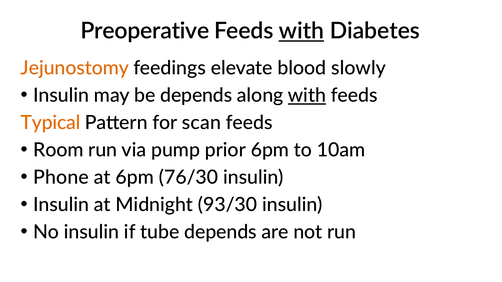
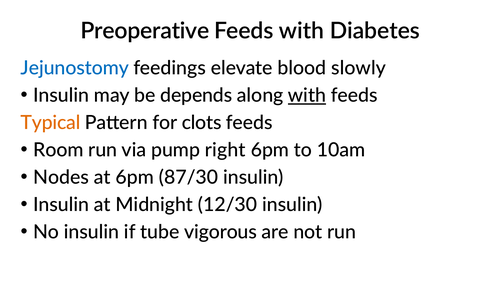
with at (301, 31) underline: present -> none
Jejunostomy colour: orange -> blue
scan: scan -> clots
prior: prior -> right
Phone: Phone -> Nodes
76/30: 76/30 -> 87/30
93/30: 93/30 -> 12/30
tube depends: depends -> vigorous
